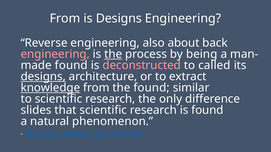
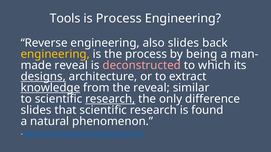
From at (65, 18): From -> Tools
is Designs: Designs -> Process
also about: about -> slides
engineering at (55, 54) colour: pink -> yellow
the at (113, 54) underline: present -> none
found at (71, 65): found -> reveal
called: called -> which
the found: found -> reveal
research at (110, 99) underline: none -> present
